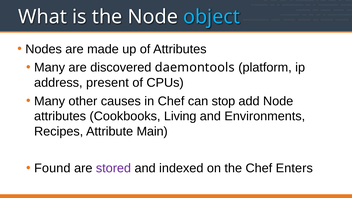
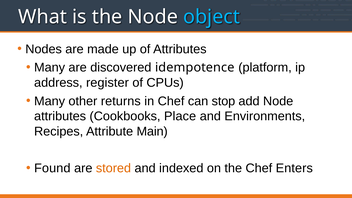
daemontools: daemontools -> idempotence
present: present -> register
causes: causes -> returns
Living: Living -> Place
stored colour: purple -> orange
